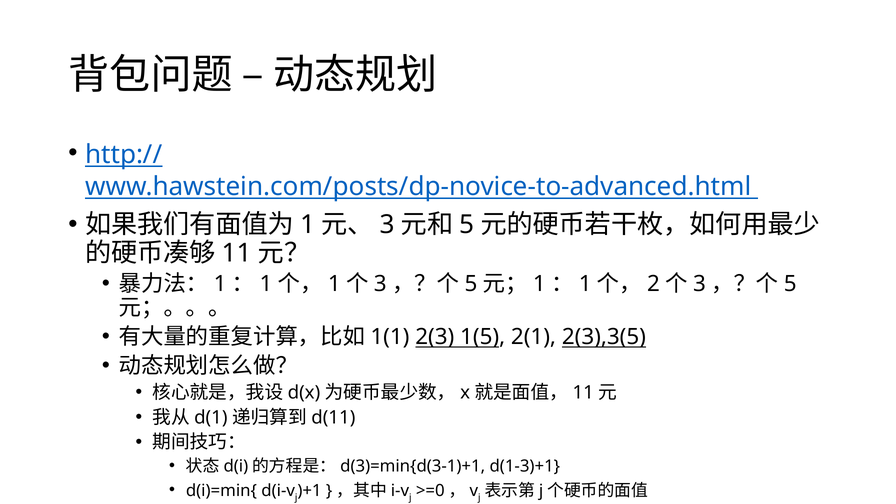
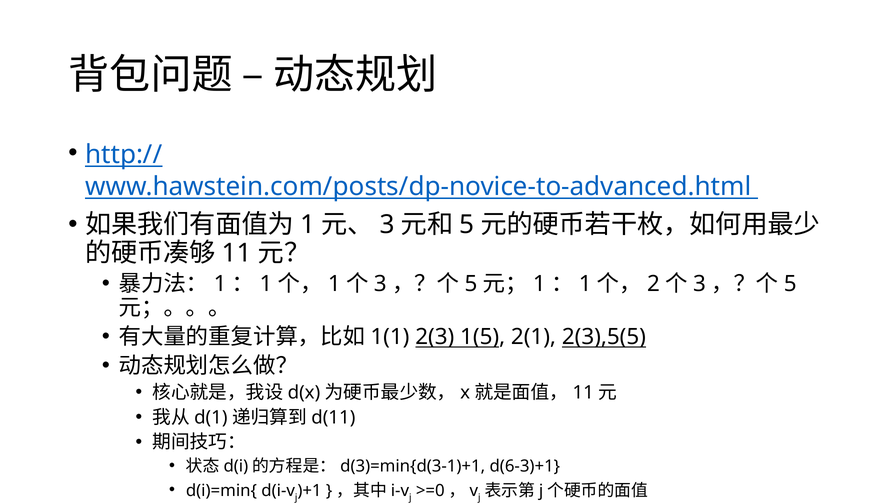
2(3),3(5: 2(3),3(5 -> 2(3),5(5
d(1-3)+1: d(1-3)+1 -> d(6-3)+1
